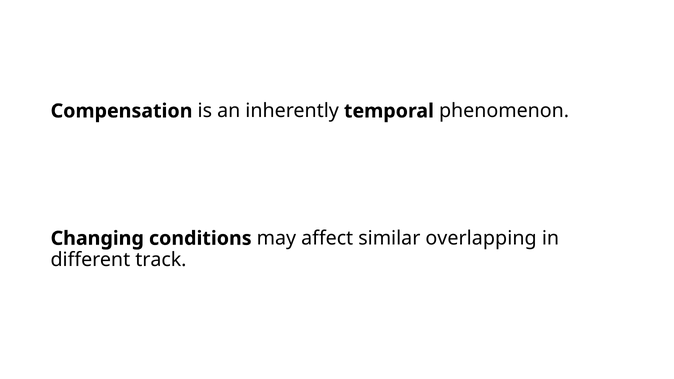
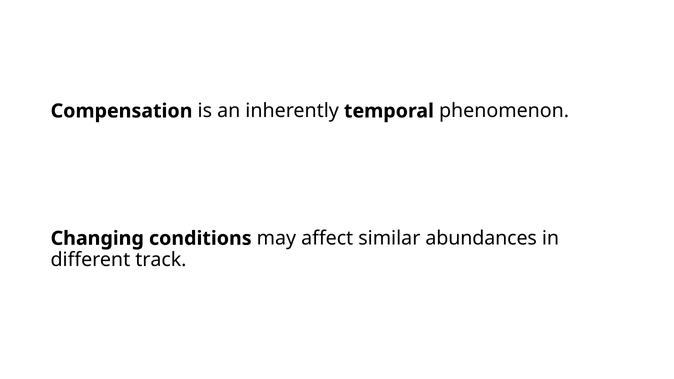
overlapping: overlapping -> abundances
